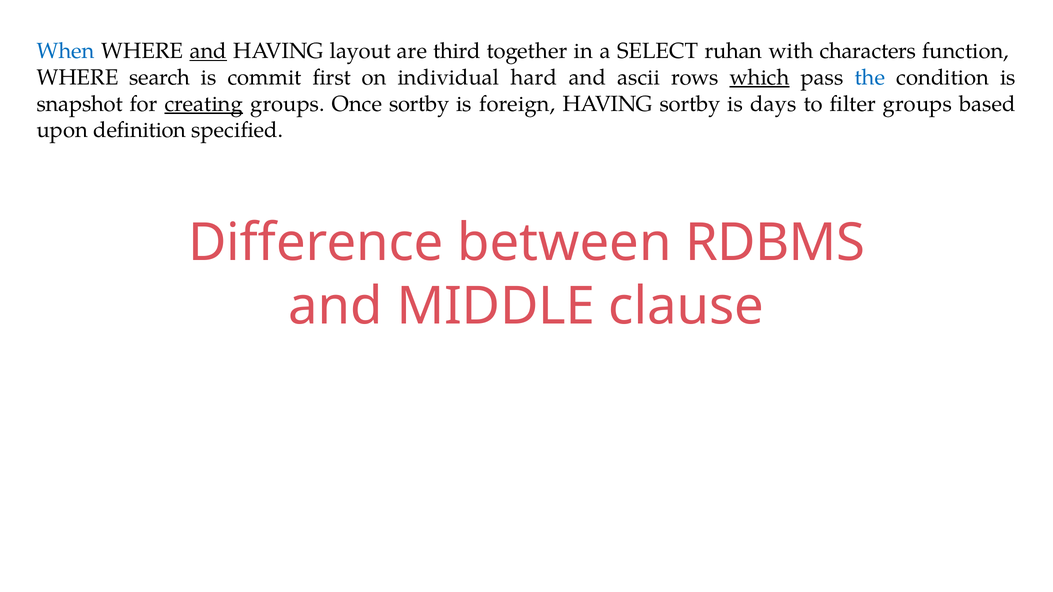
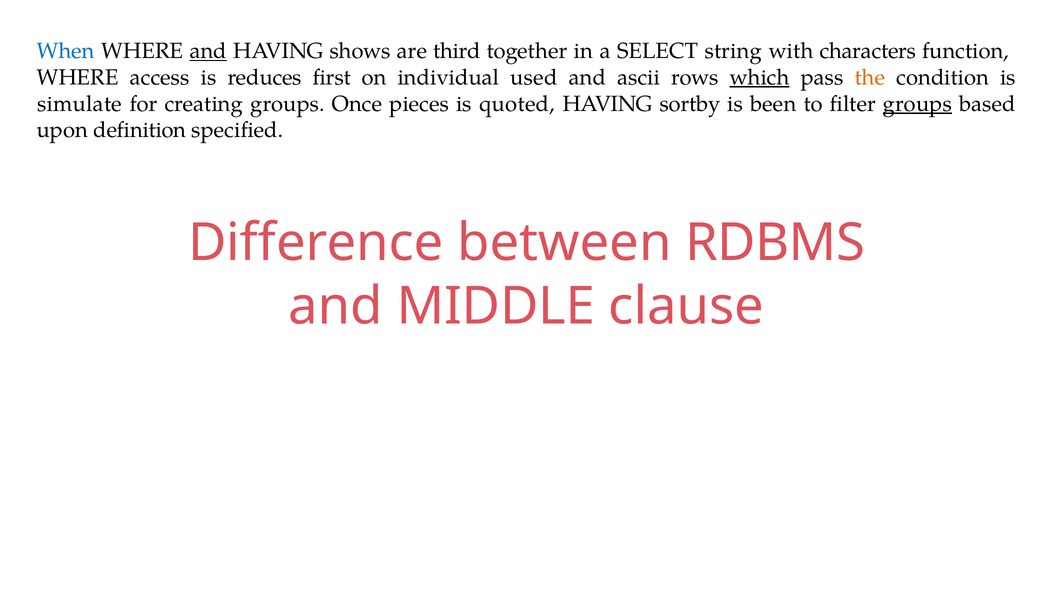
layout: layout -> shows
ruhan: ruhan -> string
search: search -> access
commit: commit -> reduces
hard: hard -> used
the colour: blue -> orange
snapshot: snapshot -> simulate
creating underline: present -> none
Once sortby: sortby -> pieces
foreign: foreign -> quoted
days: days -> been
groups at (917, 104) underline: none -> present
